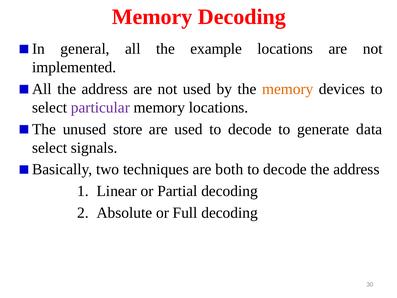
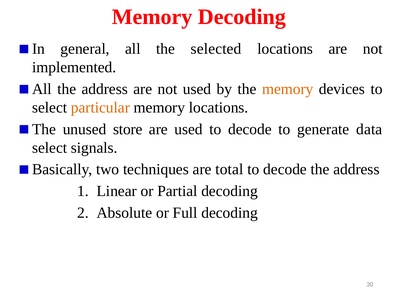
example: example -> selected
particular colour: purple -> orange
both: both -> total
